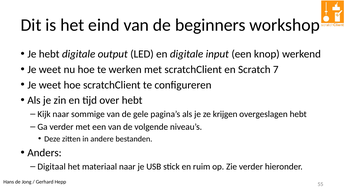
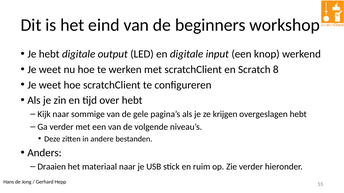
7: 7 -> 8
Digitaal: Digitaal -> Draaien
